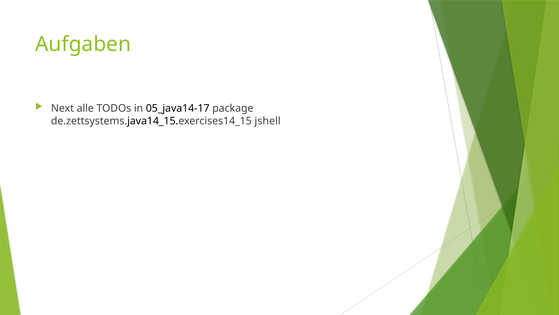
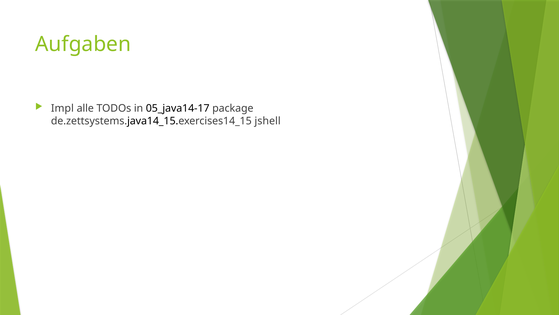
Next: Next -> Impl
